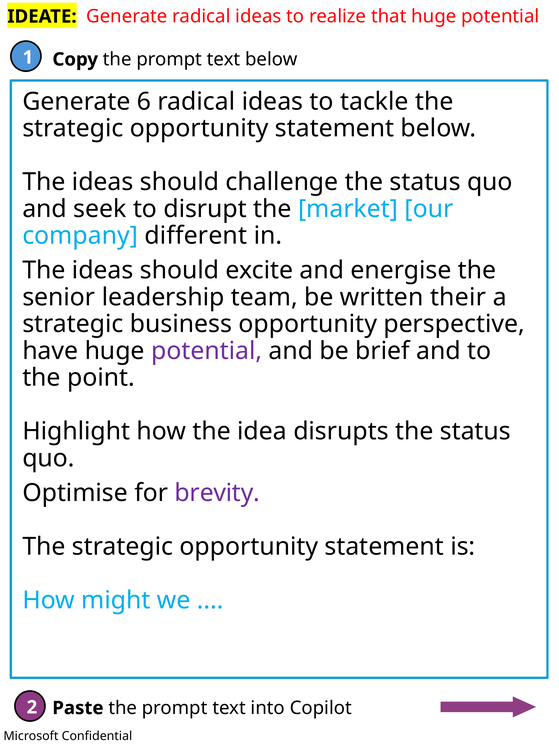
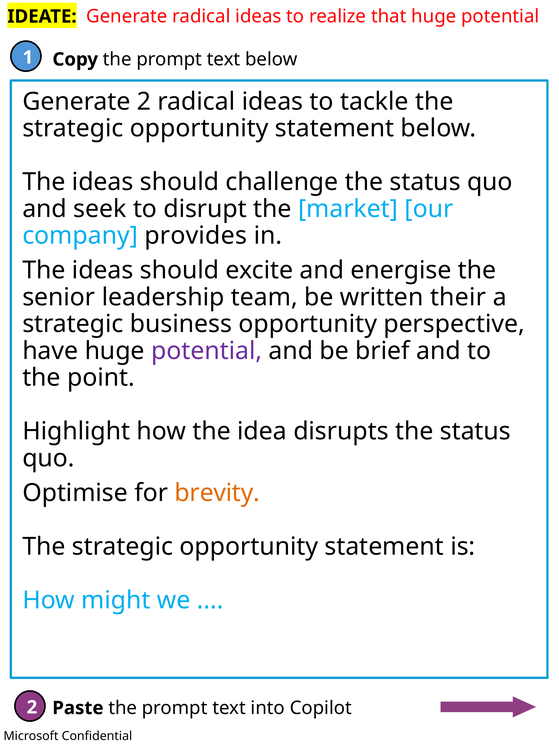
Generate 6: 6 -> 2
different: different -> provides
brevity colour: purple -> orange
